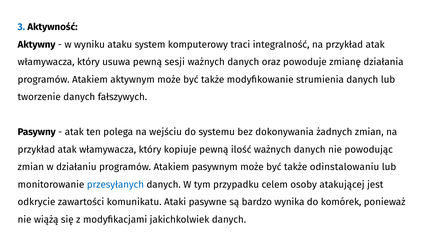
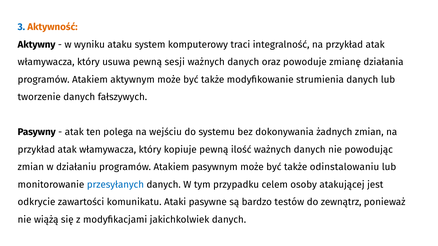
Aktywność colour: black -> orange
wynika: wynika -> testów
komórek: komórek -> zewnątrz
